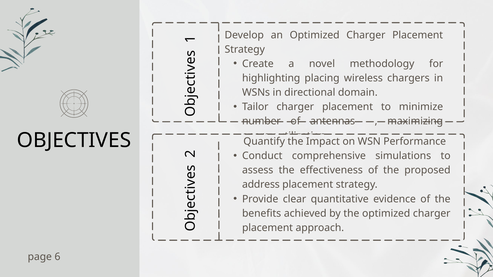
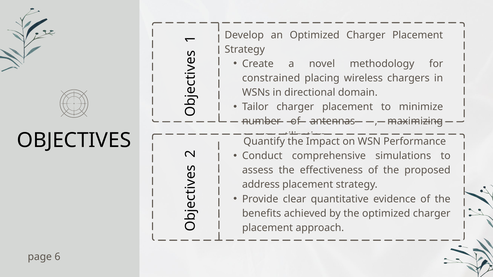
highlighting: highlighting -> constrained
